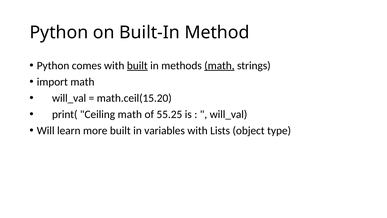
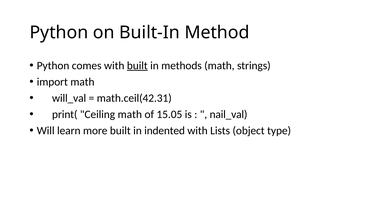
math at (219, 65) underline: present -> none
math.ceil(15.20: math.ceil(15.20 -> math.ceil(42.31
55.25: 55.25 -> 15.05
will_val at (228, 114): will_val -> nail_val
variables: variables -> indented
